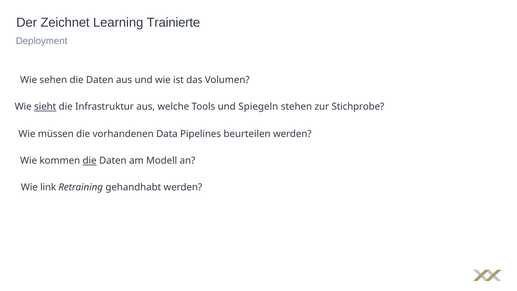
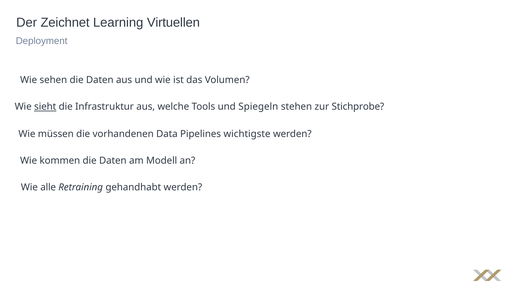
Trainierte: Trainierte -> Virtuellen
beurteilen: beurteilen -> wichtigste
die at (90, 161) underline: present -> none
link: link -> alle
